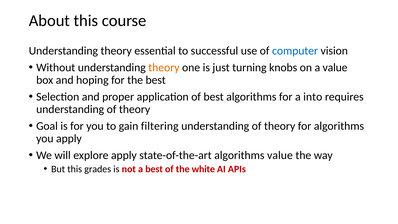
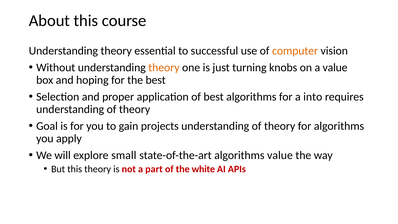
computer colour: blue -> orange
filtering: filtering -> projects
explore apply: apply -> small
this grades: grades -> theory
a best: best -> part
